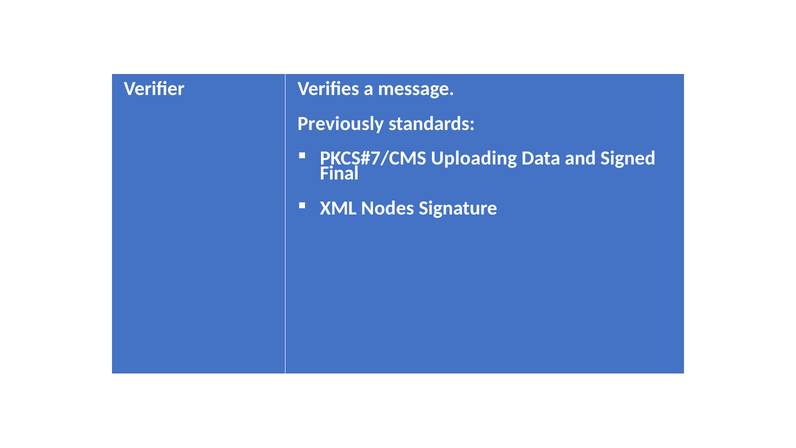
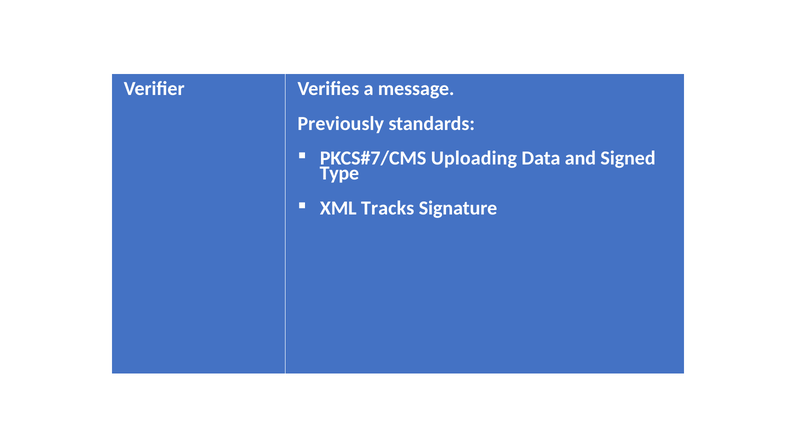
Final: Final -> Type
Nodes: Nodes -> Tracks
